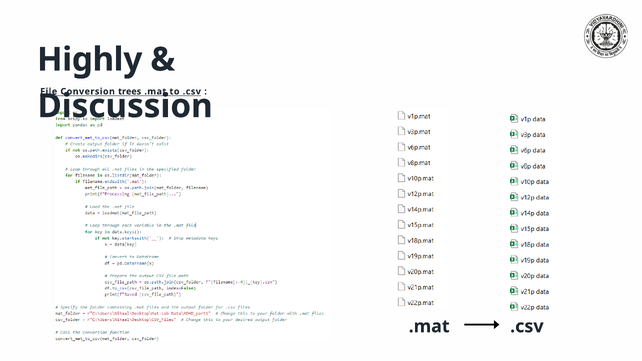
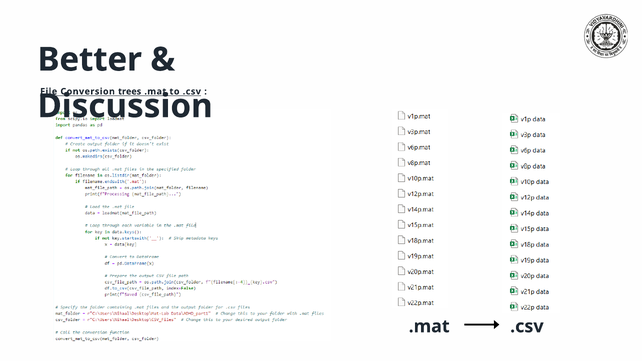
Highly: Highly -> Better
